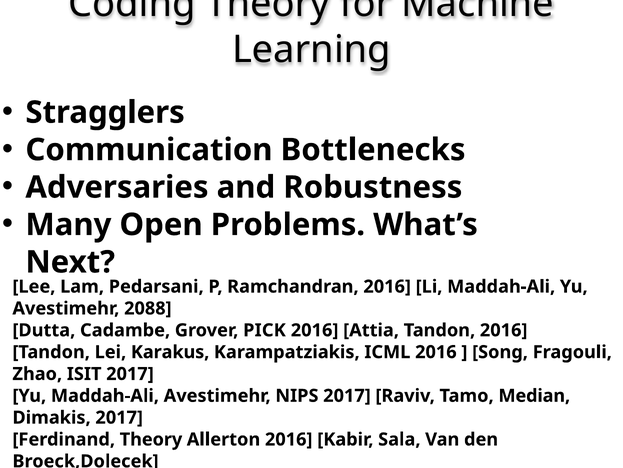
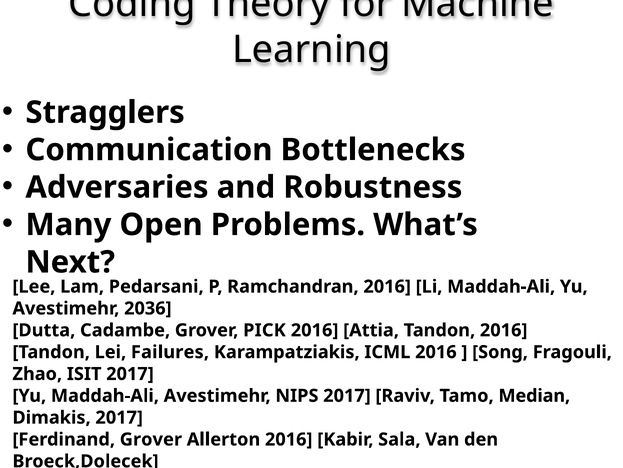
2088: 2088 -> 2036
Lei Karakus: Karakus -> Failures
Ferdinand Theory: Theory -> Grover
